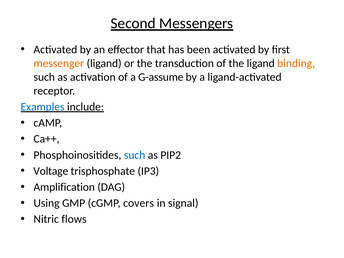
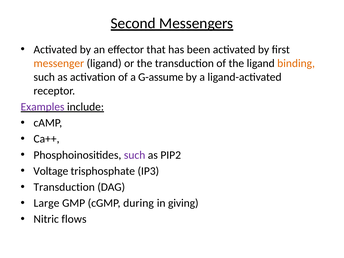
Examples colour: blue -> purple
such at (135, 155) colour: blue -> purple
Amplification at (64, 187): Amplification -> Transduction
Using: Using -> Large
covers: covers -> during
signal: signal -> giving
